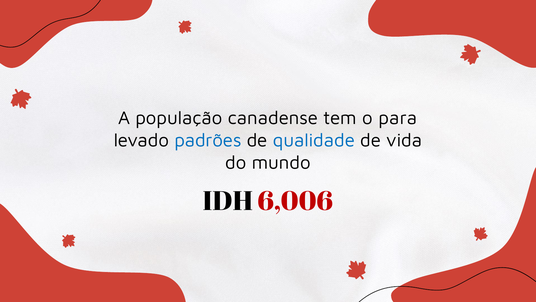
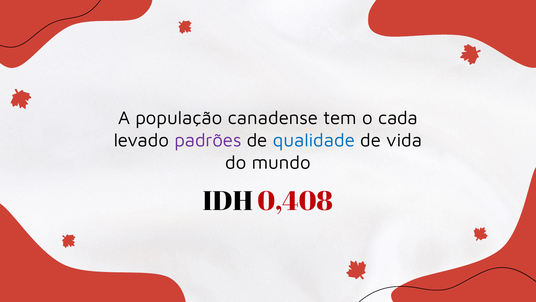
para: para -> cada
padrões colour: blue -> purple
6,006: 6,006 -> 0,408
